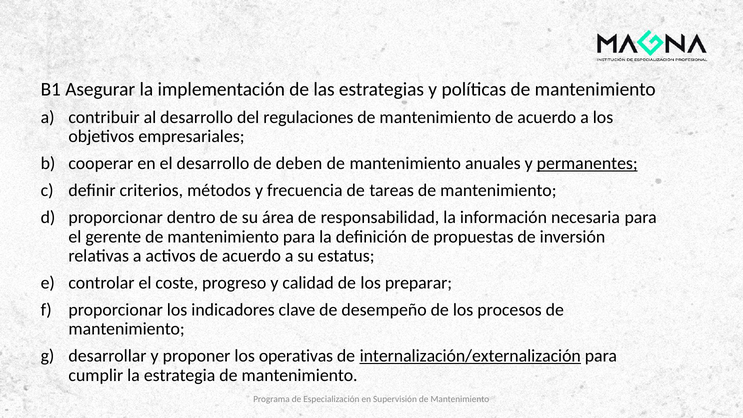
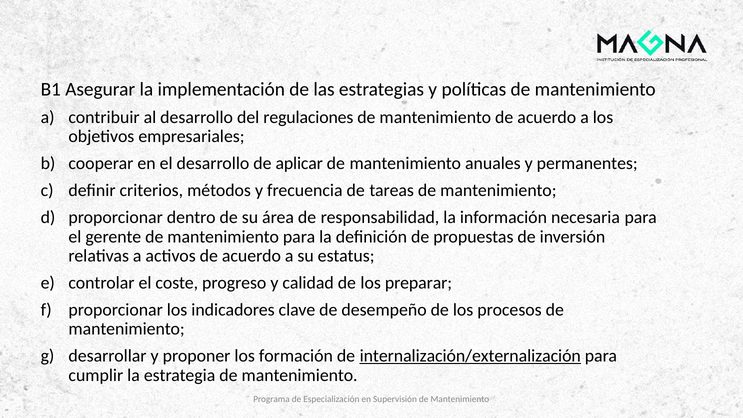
deben: deben -> aplicar
permanentes underline: present -> none
operativas: operativas -> formación
